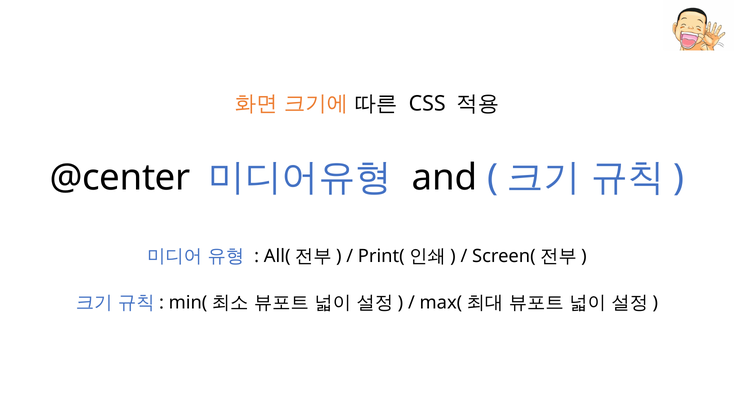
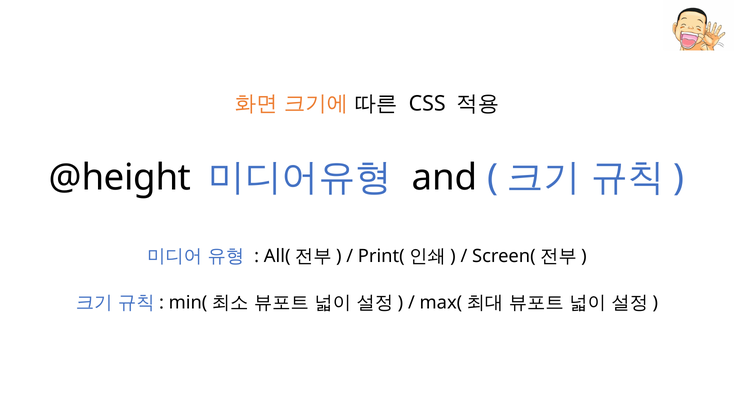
@center: @center -> @height
